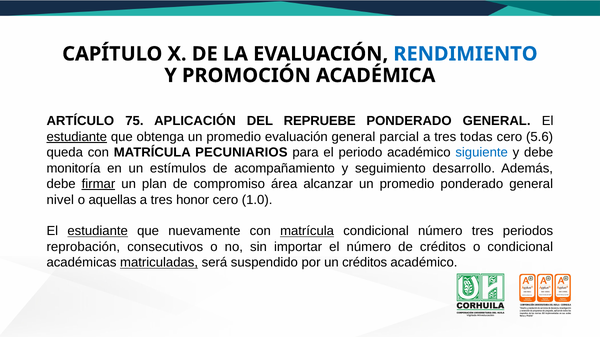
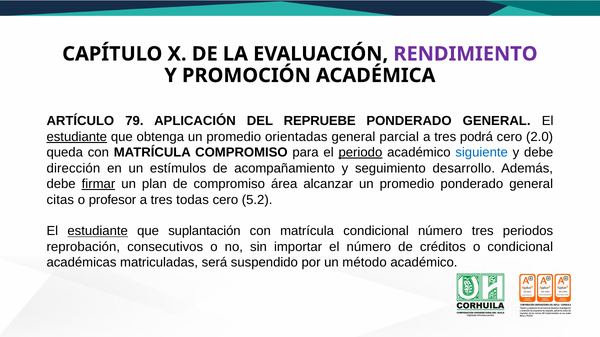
RENDIMIENTO colour: blue -> purple
75: 75 -> 79
promedio evaluación: evaluación -> orientadas
todas: todas -> podrá
5.6: 5.6 -> 2.0
MATRÍCULA PECUNIARIOS: PECUNIARIOS -> COMPROMISO
periodo underline: none -> present
monitoría: monitoría -> dirección
nivel: nivel -> citas
aquellas: aquellas -> profesor
honor: honor -> todas
1.0: 1.0 -> 5.2
nuevamente: nuevamente -> suplantación
matrícula at (307, 231) underline: present -> none
matriculadas underline: present -> none
un créditos: créditos -> método
